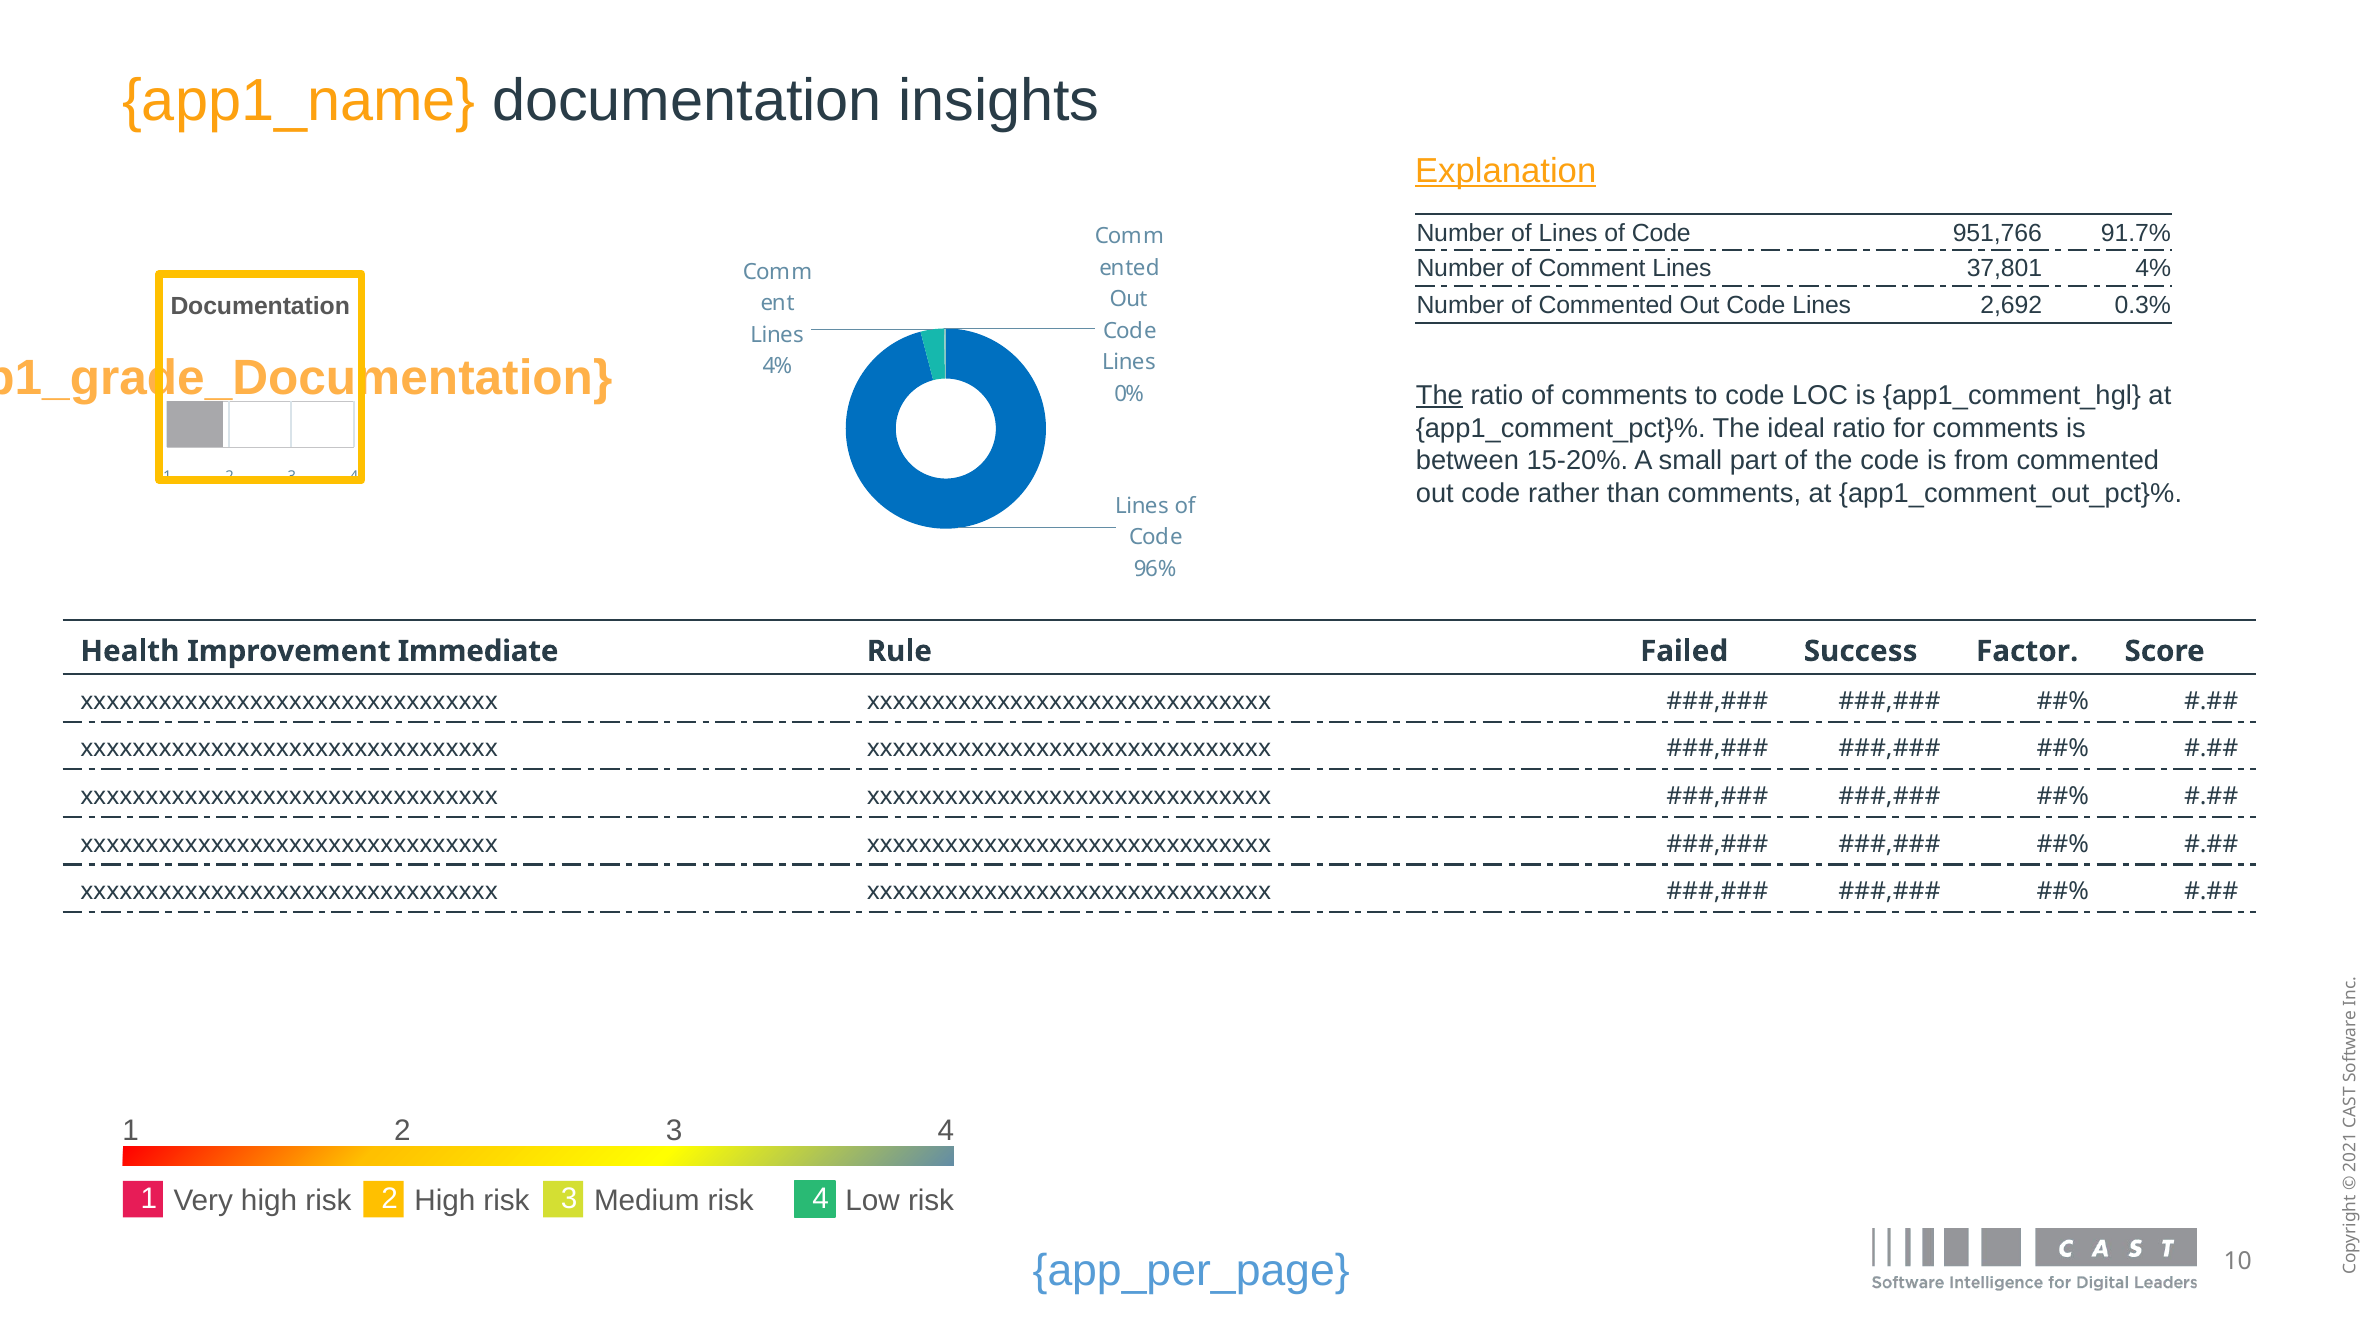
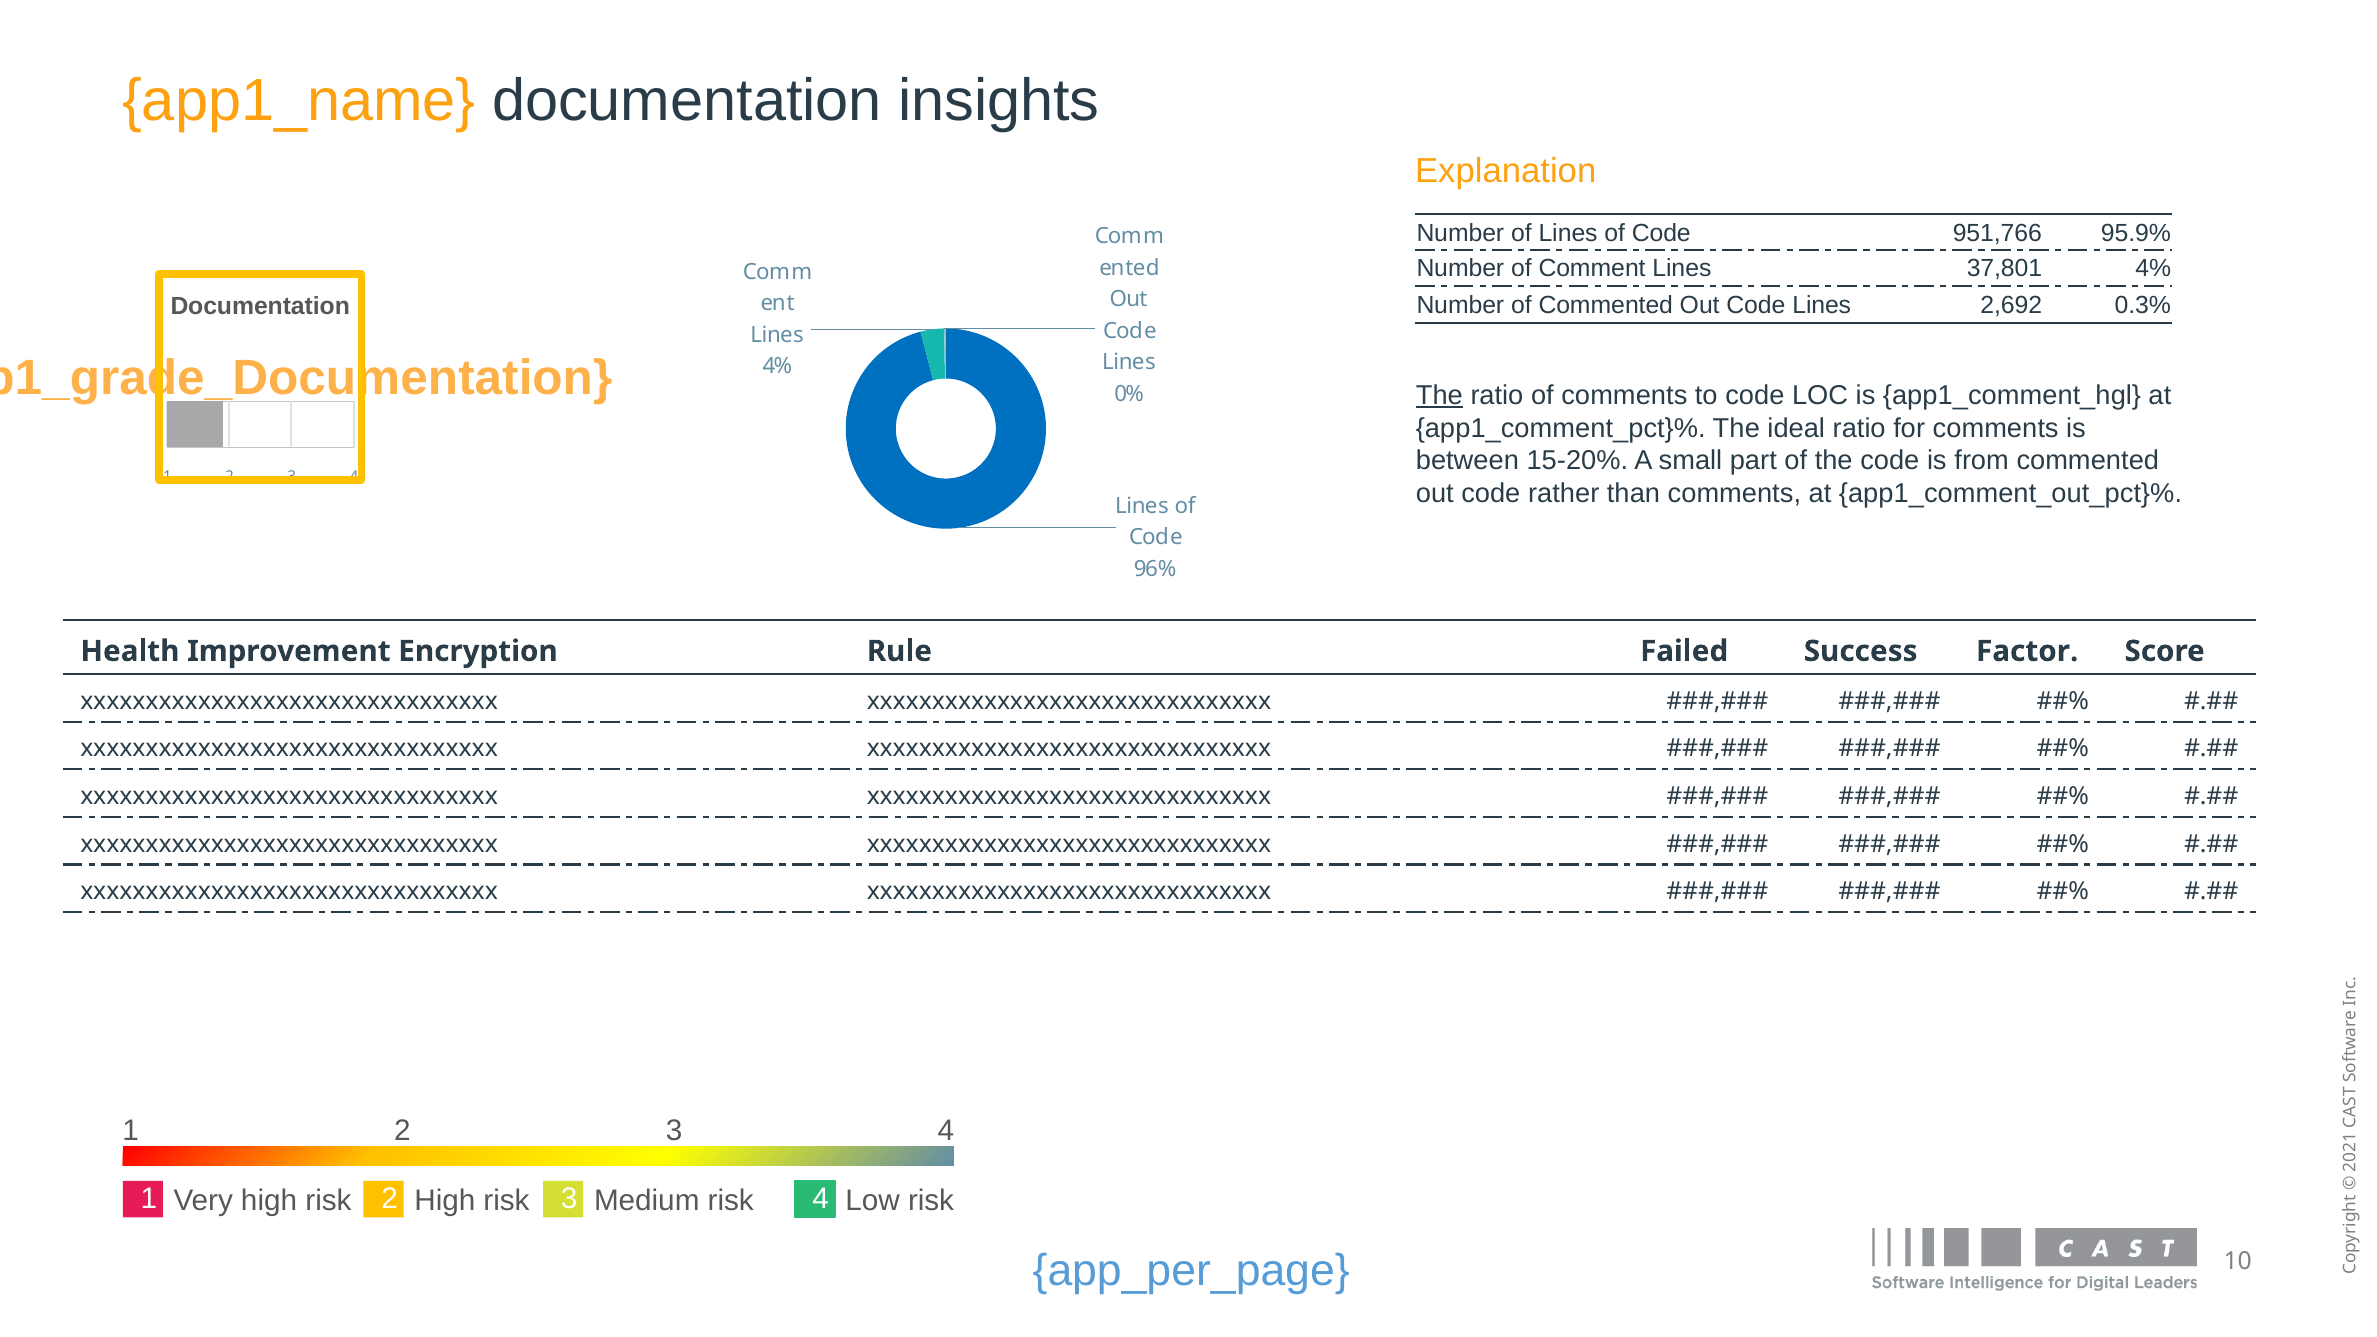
Explanation underline: present -> none
91.7%: 91.7% -> 95.9%
Immediate: Immediate -> Encryption
